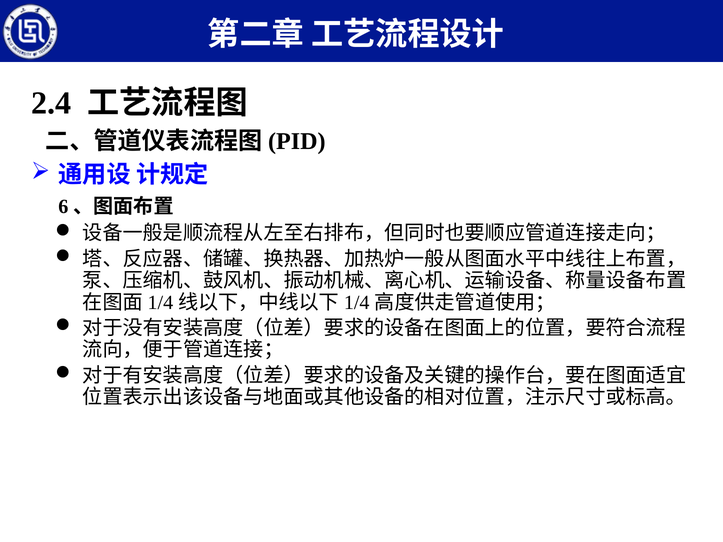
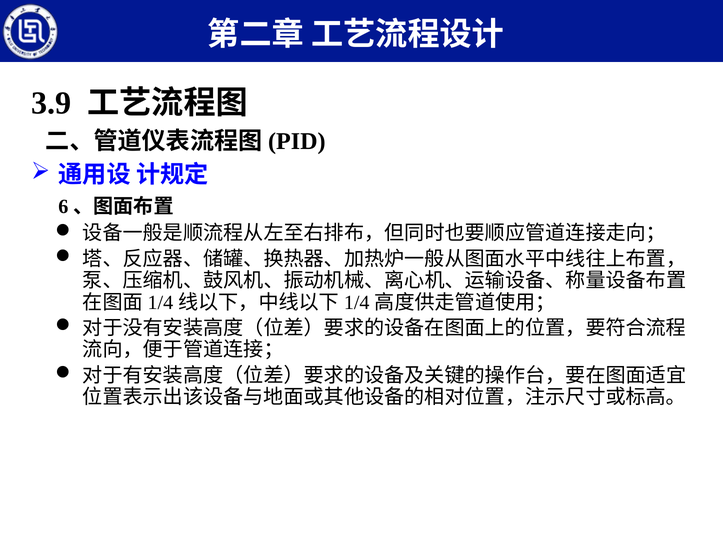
2.4: 2.4 -> 3.9
